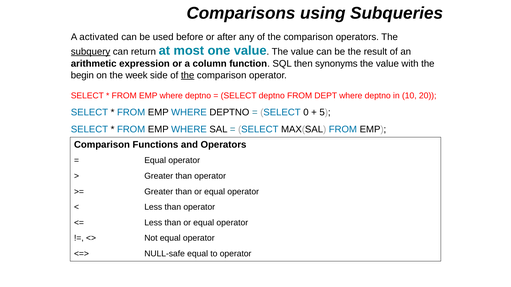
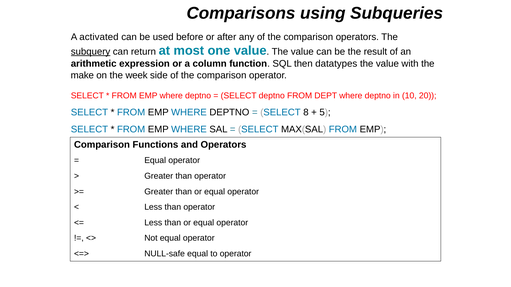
synonyms: synonyms -> datatypes
begin: begin -> make
the at (188, 75) underline: present -> none
0: 0 -> 8
